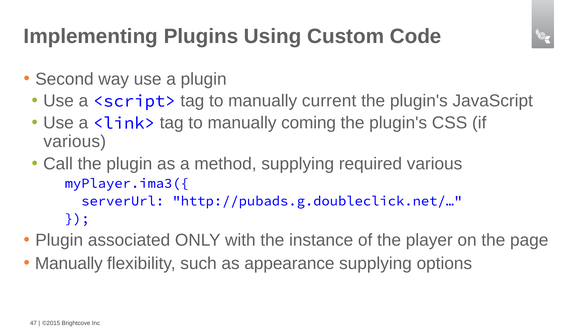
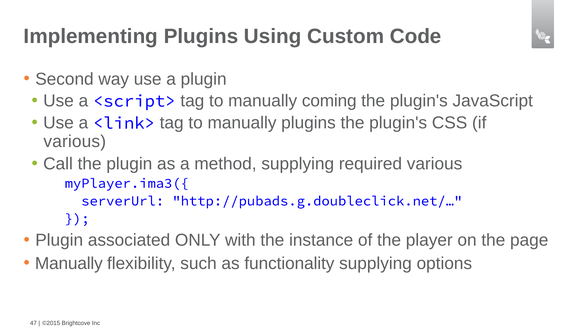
current: current -> coming
manually coming: coming -> plugins
appearance: appearance -> functionality
